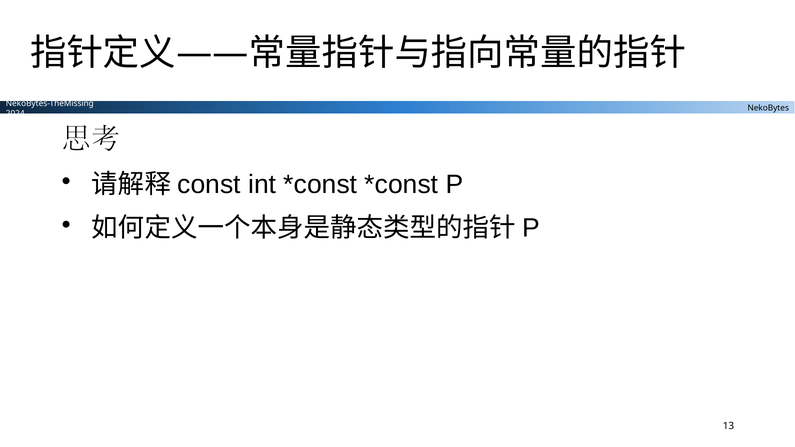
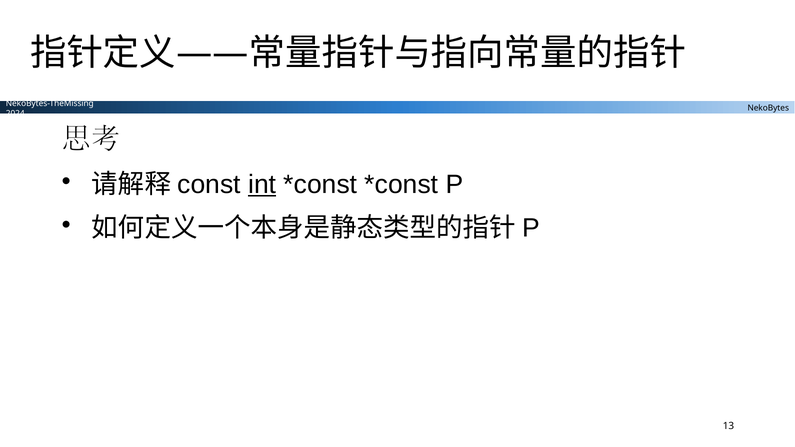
int underline: none -> present
